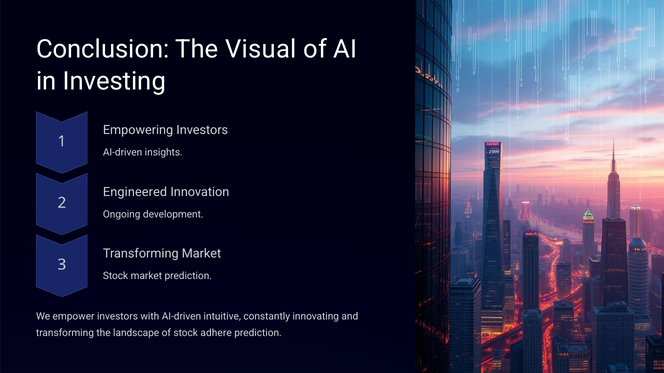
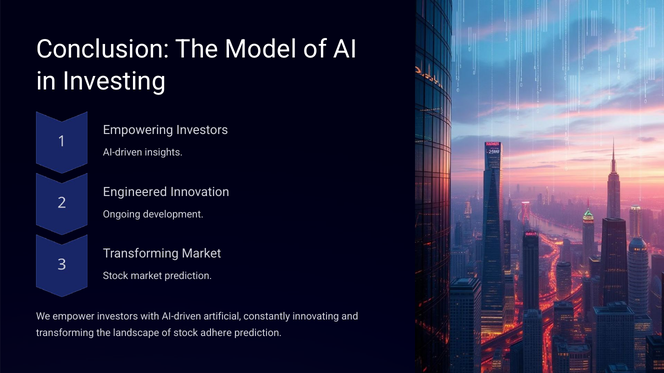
Visual: Visual -> Model
intuitive: intuitive -> artificial
